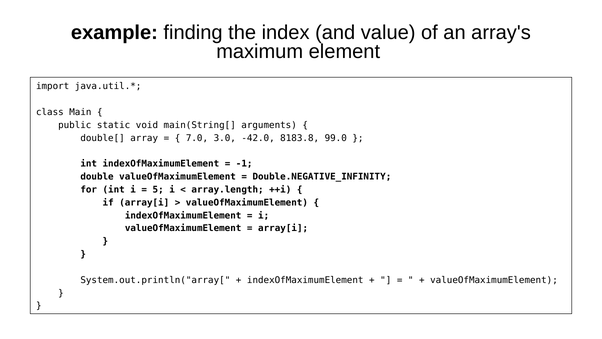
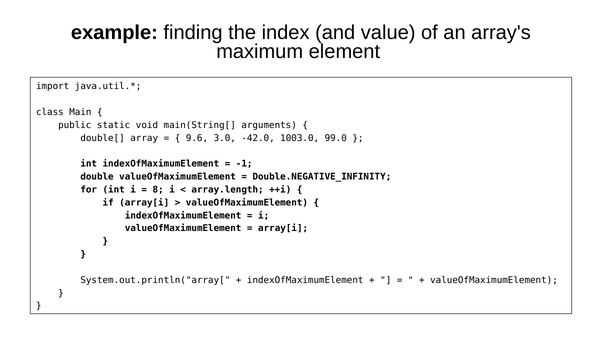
7.0: 7.0 -> 9.6
8183.8: 8183.8 -> 1003.0
5: 5 -> 8
